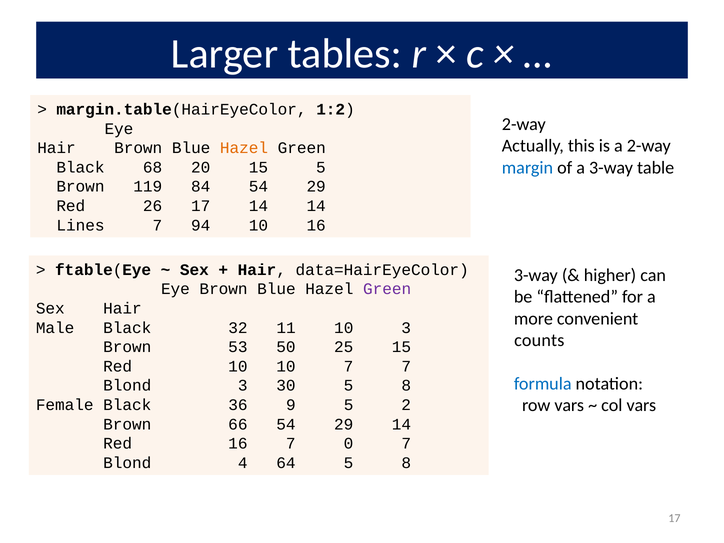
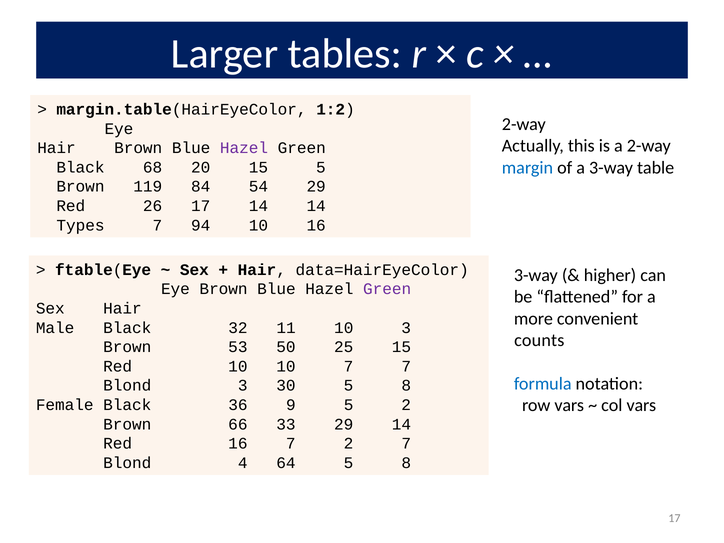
Hazel at (244, 148) colour: orange -> purple
Lines: Lines -> Types
66 54: 54 -> 33
7 0: 0 -> 2
